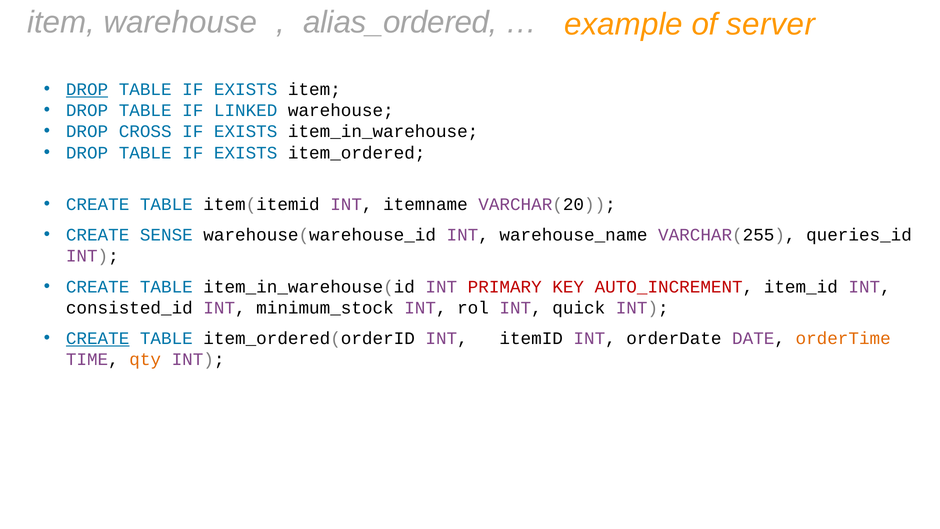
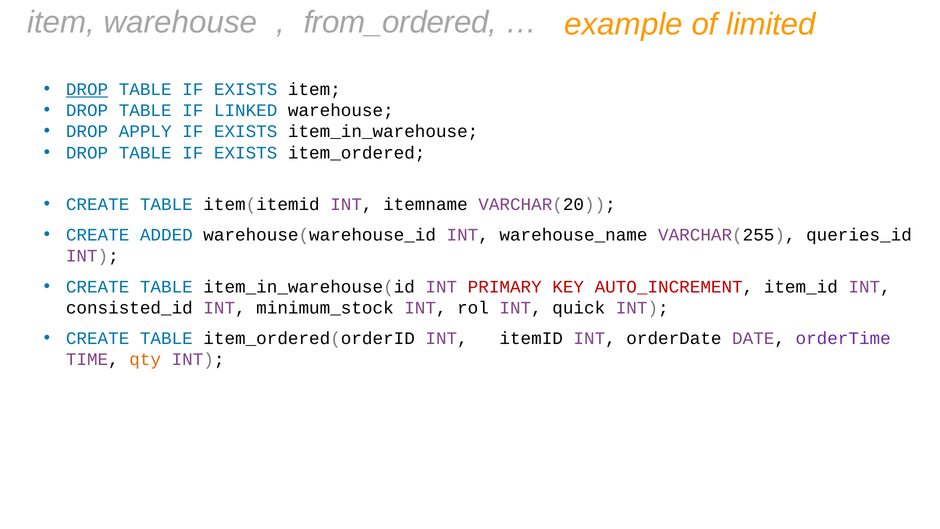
alias_ordered: alias_ordered -> from_ordered
server: server -> limited
CROSS: CROSS -> APPLY
SENSE: SENSE -> ADDED
CREATE at (98, 338) underline: present -> none
orderTime colour: orange -> purple
